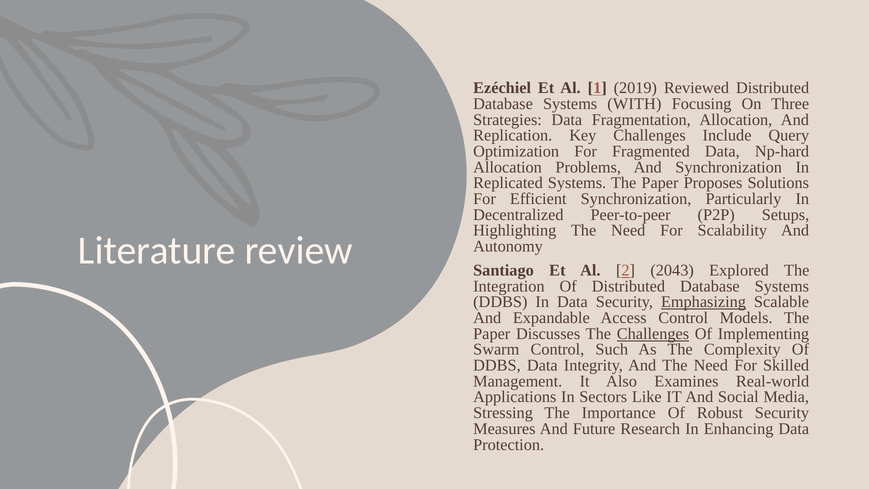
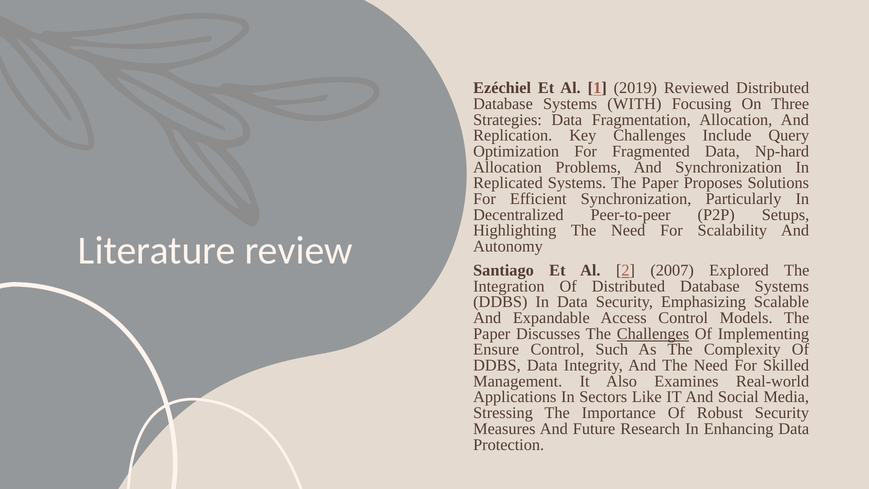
2043: 2043 -> 2007
Emphasizing underline: present -> none
Swarm: Swarm -> Ensure
